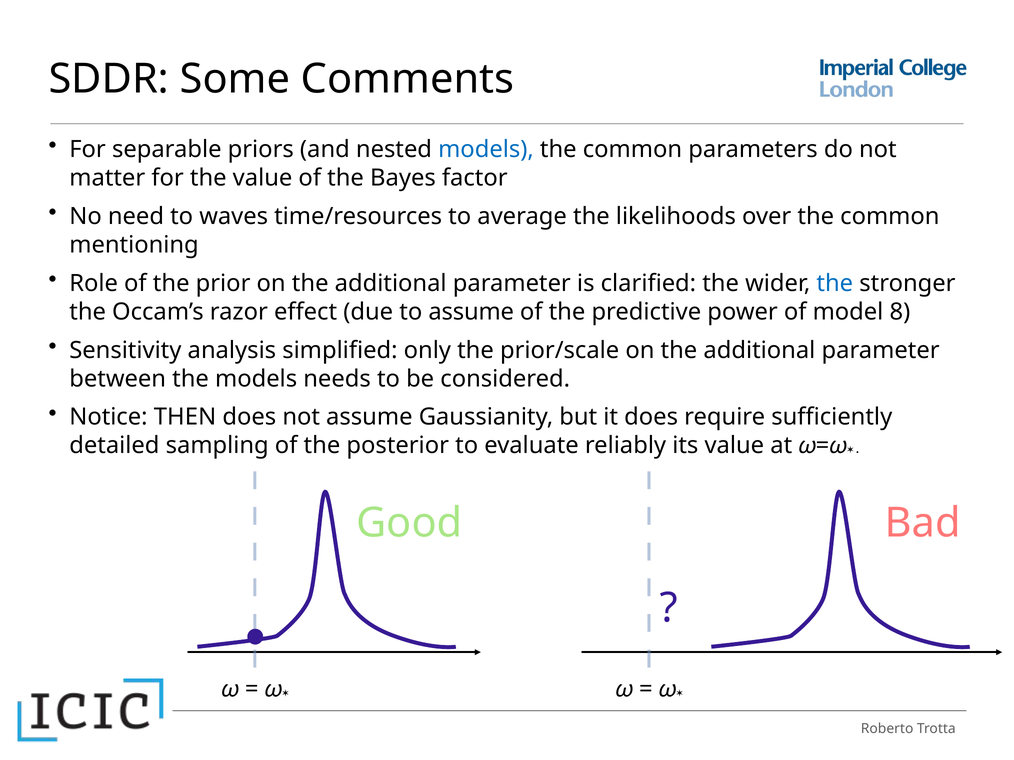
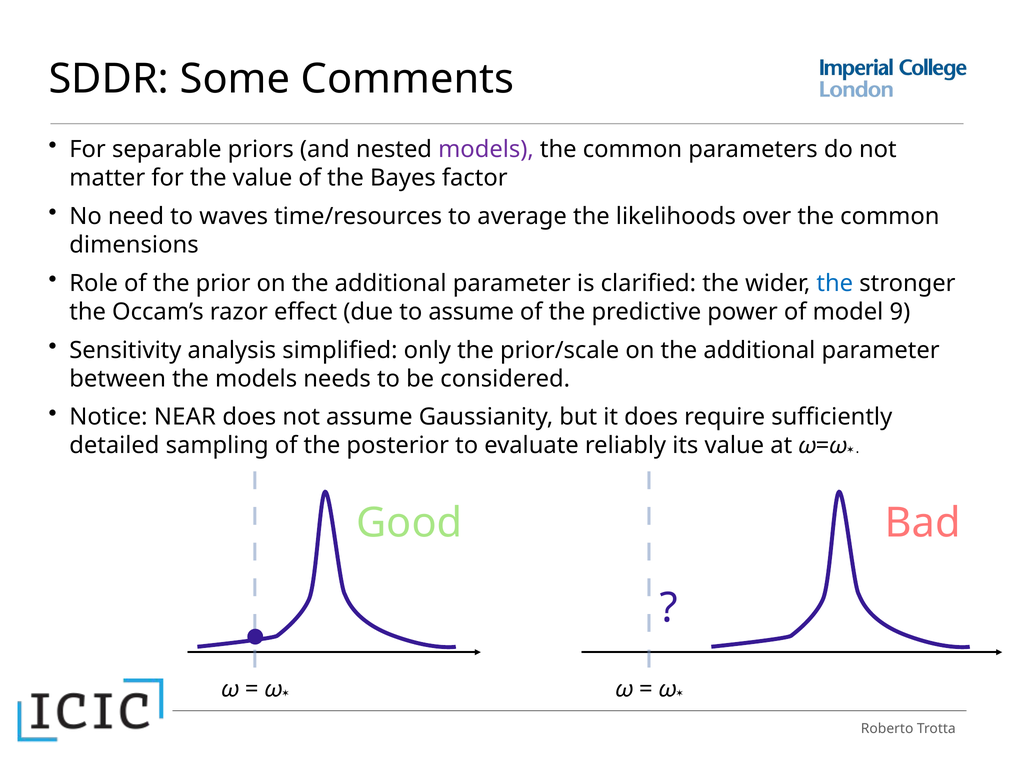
models at (486, 150) colour: blue -> purple
mentioning: mentioning -> dimensions
8: 8 -> 9
THEN: THEN -> NEAR
